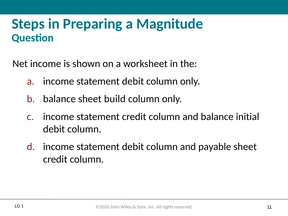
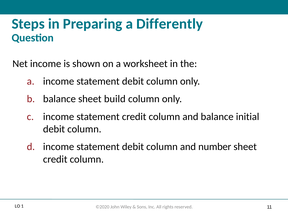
Magnitude: Magnitude -> Differently
payable: payable -> number
